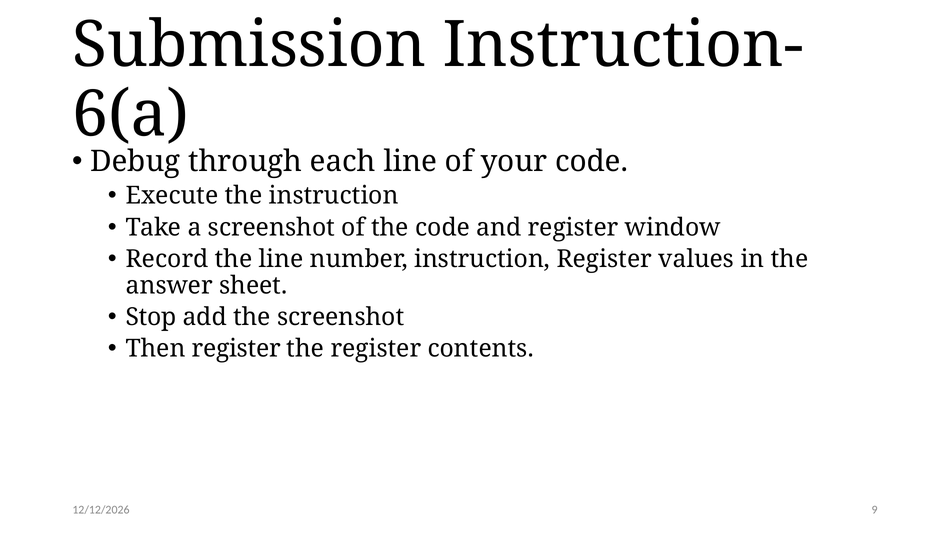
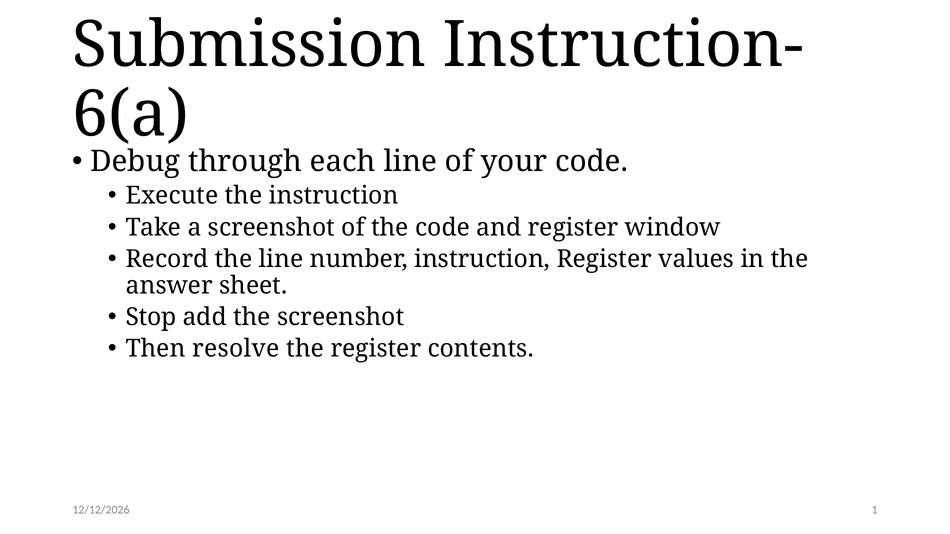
Then register: register -> resolve
9: 9 -> 1
